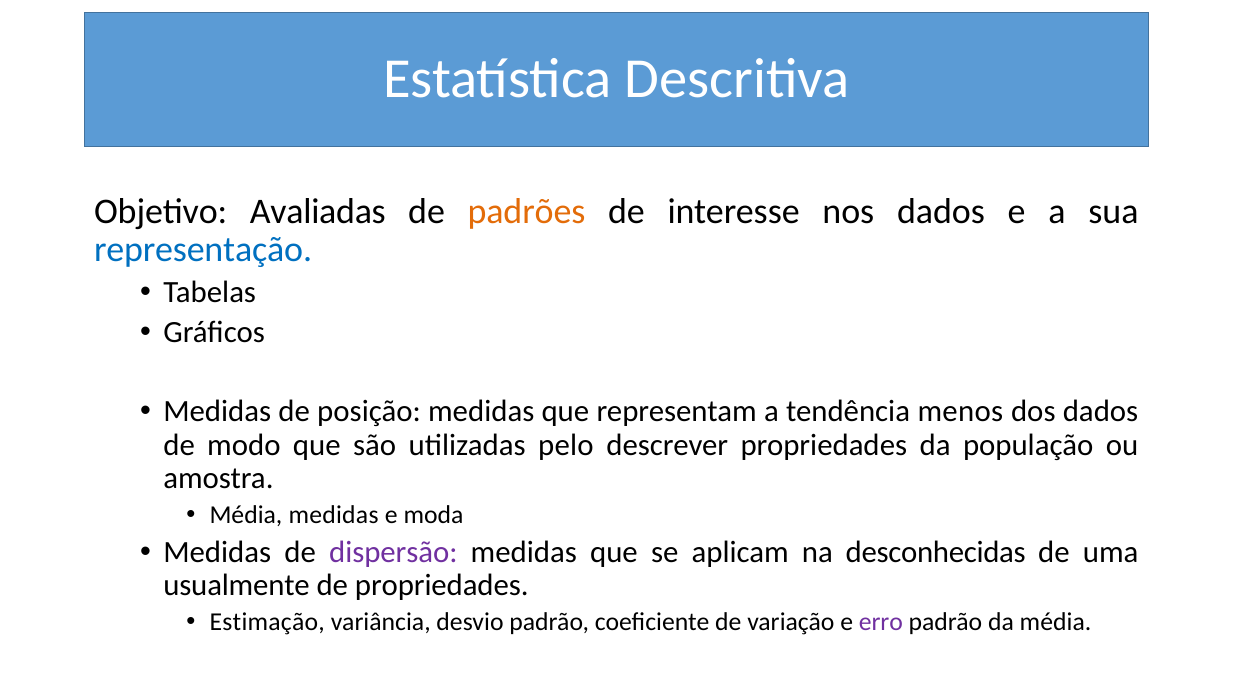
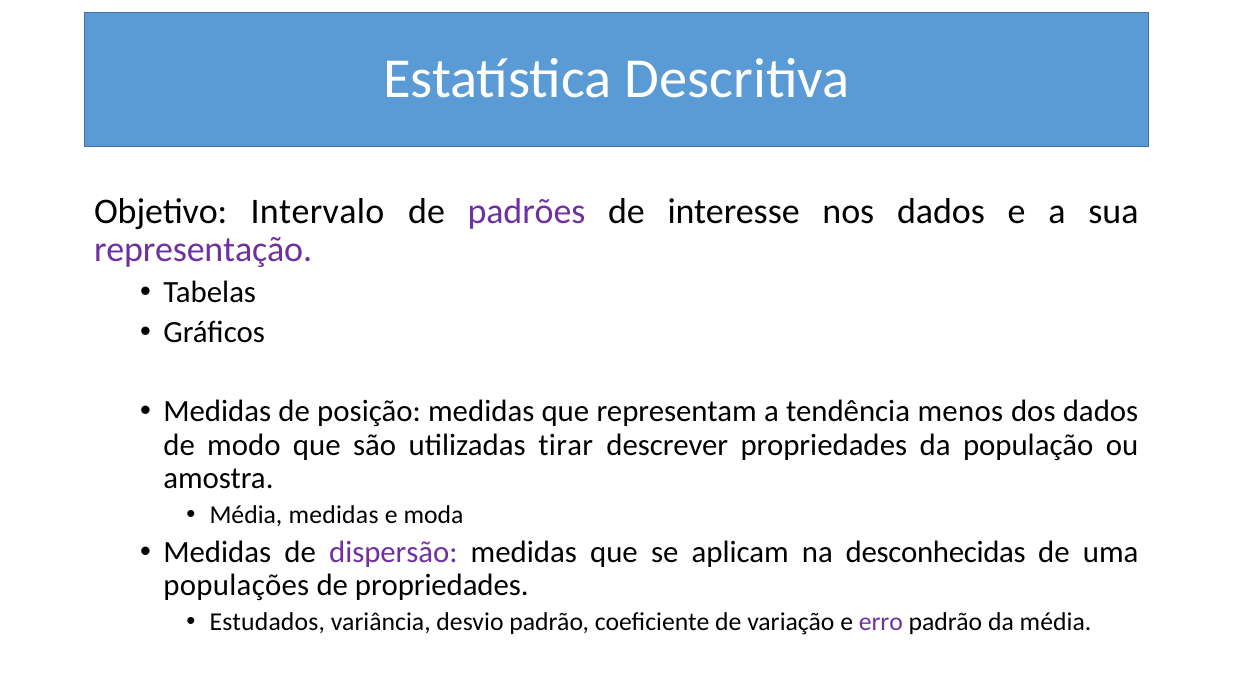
Avaliadas: Avaliadas -> Intervalo
padrões colour: orange -> purple
representação colour: blue -> purple
pelo: pelo -> tirar
usualmente: usualmente -> populações
Estimação: Estimação -> Estudados
